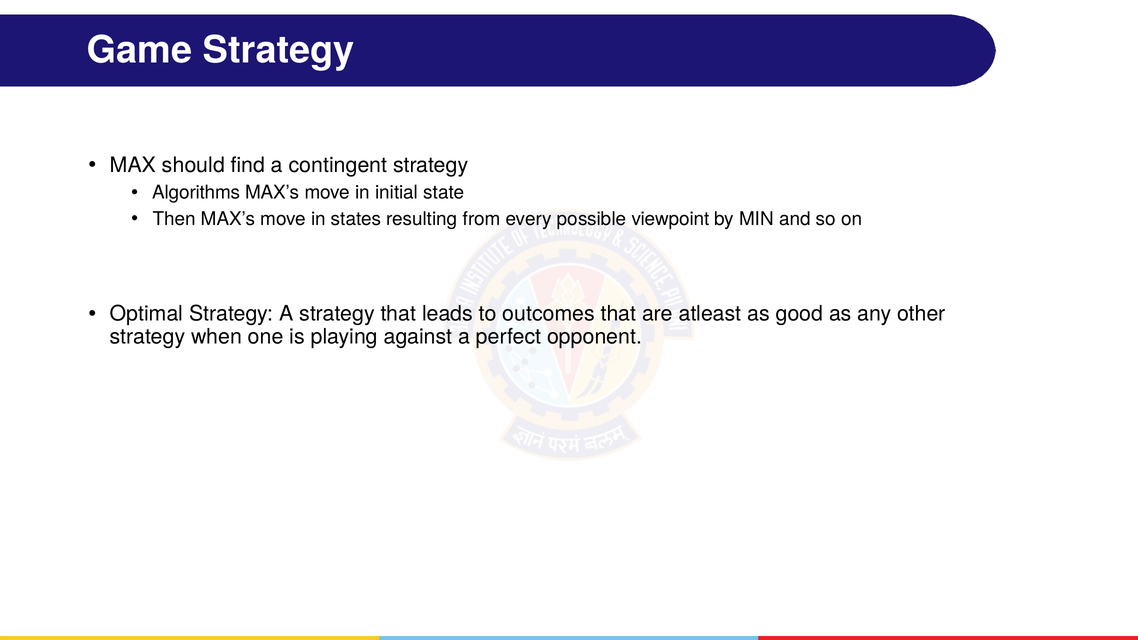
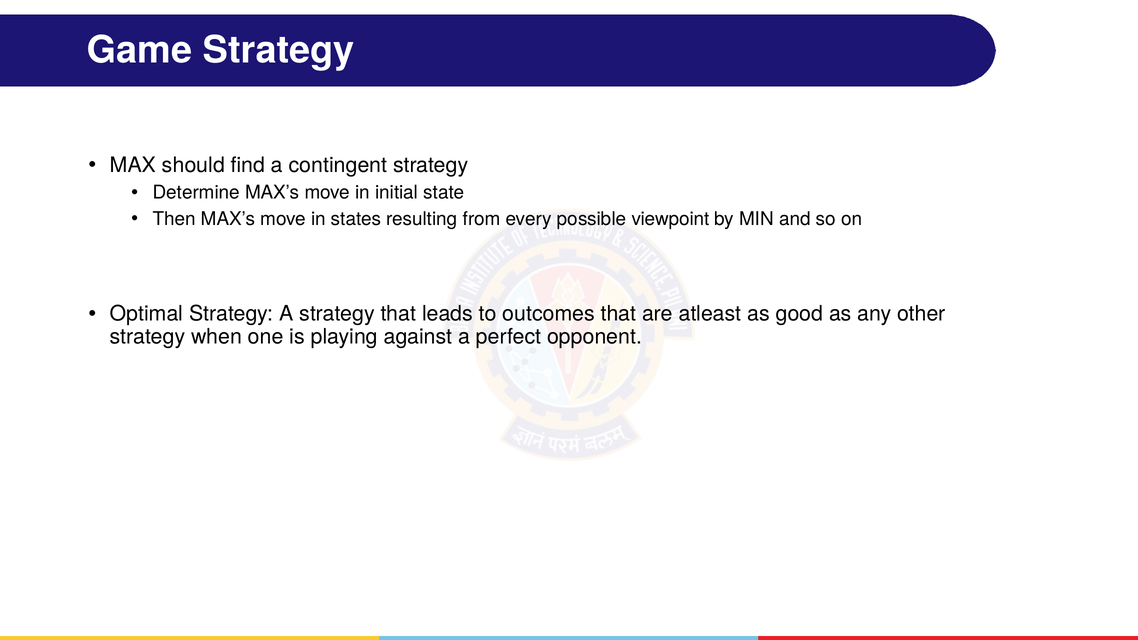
Algorithms: Algorithms -> Determine
